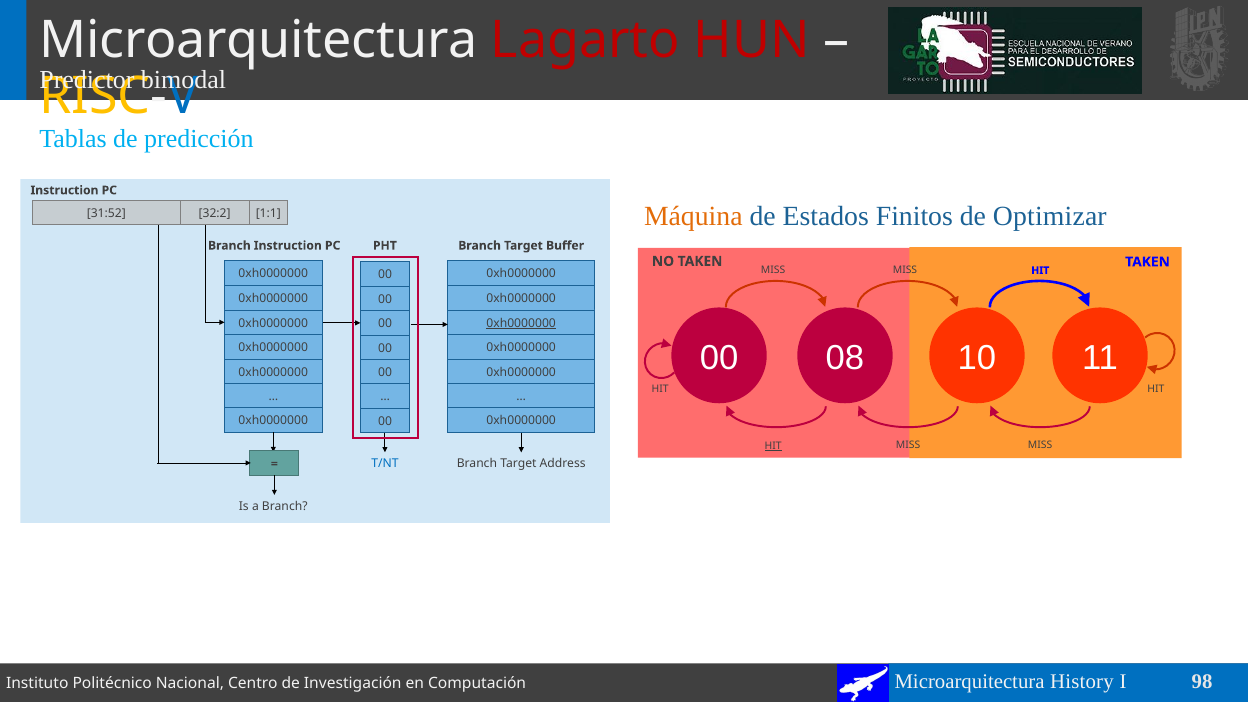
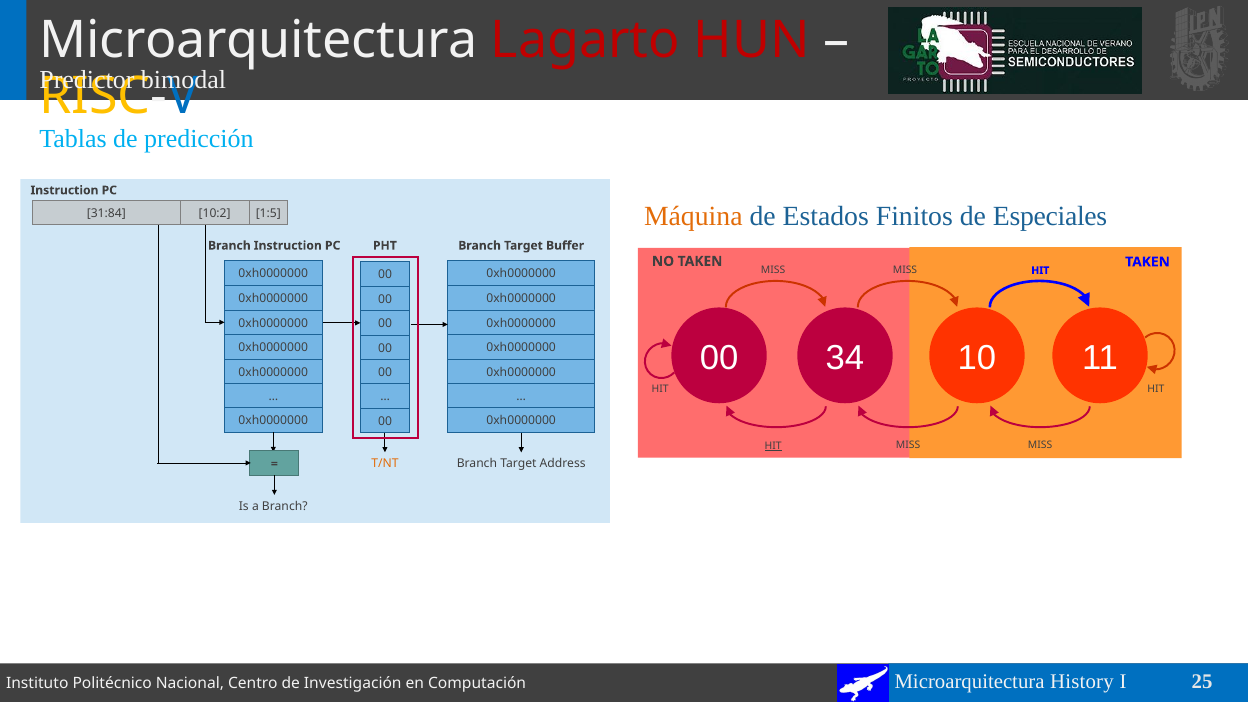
Optimizar: Optimizar -> Especiales
31:52: 31:52 -> 31:84
32:2: 32:2 -> 10:2
1:1: 1:1 -> 1:5
0xh0000000 at (521, 323) underline: present -> none
08: 08 -> 34
T/NT colour: blue -> orange
98: 98 -> 25
